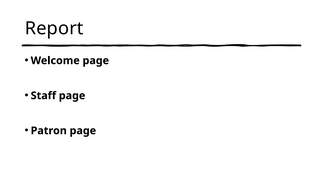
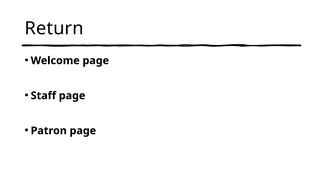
Report: Report -> Return
